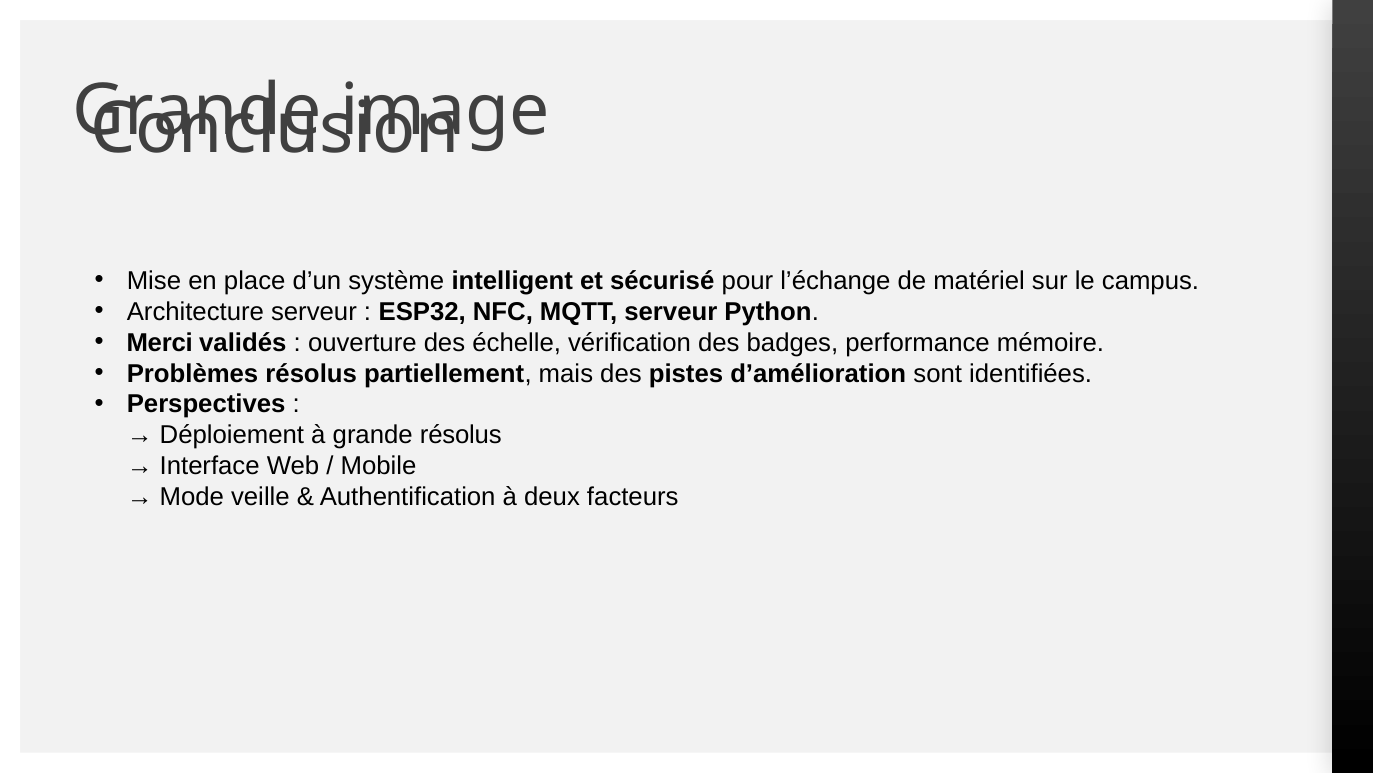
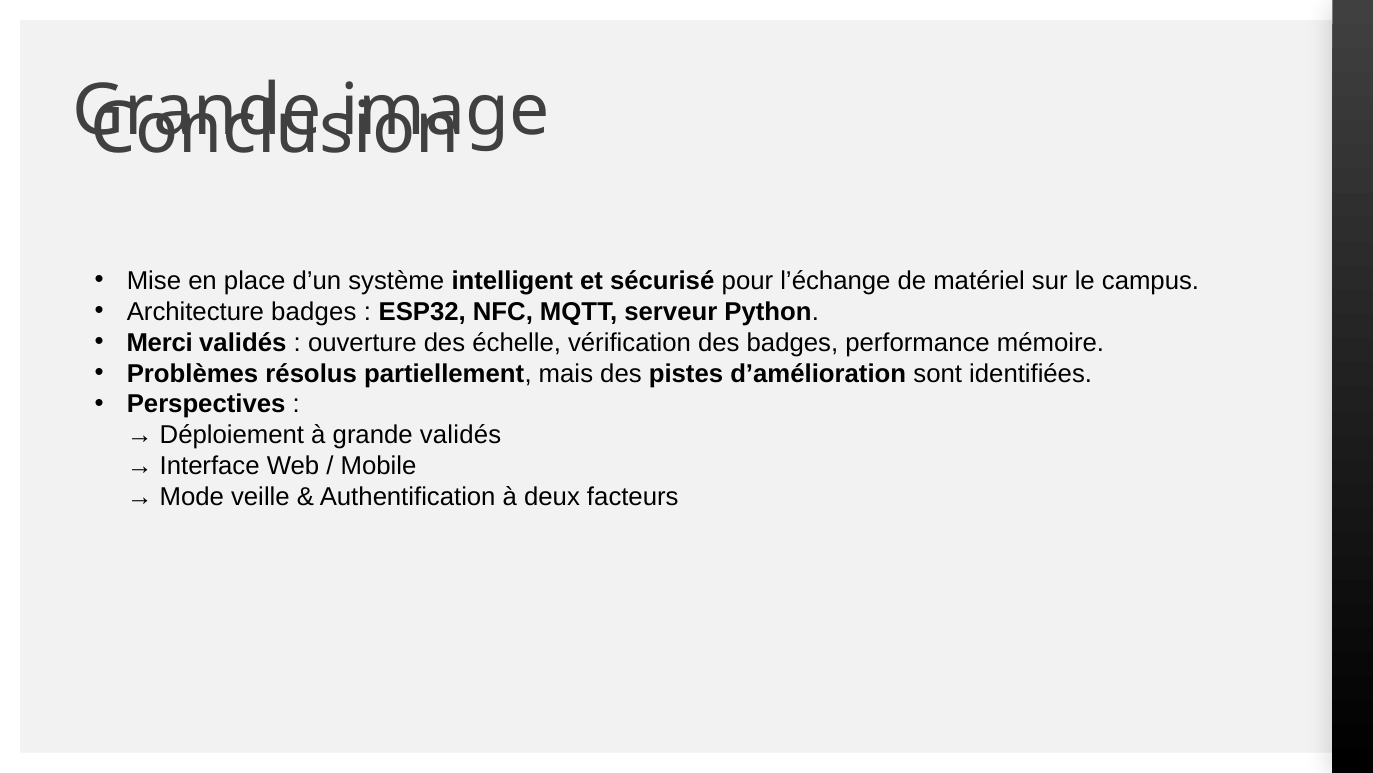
Architecture serveur: serveur -> badges
grande résolus: résolus -> validés
